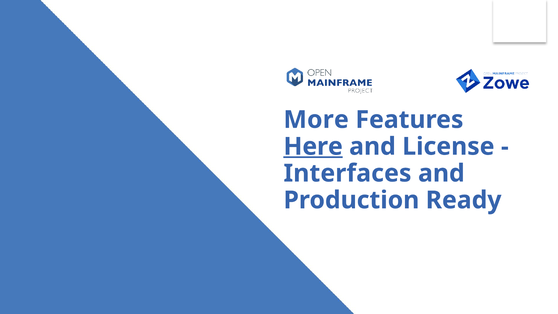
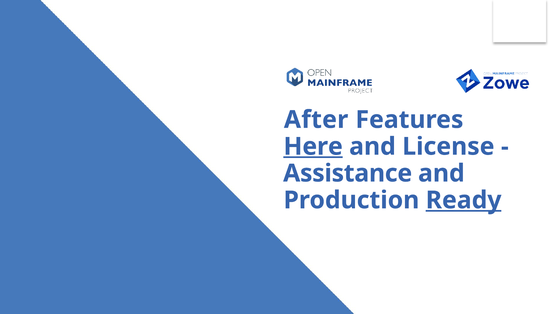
More: More -> After
Interfaces: Interfaces -> Assistance
Ready underline: none -> present
